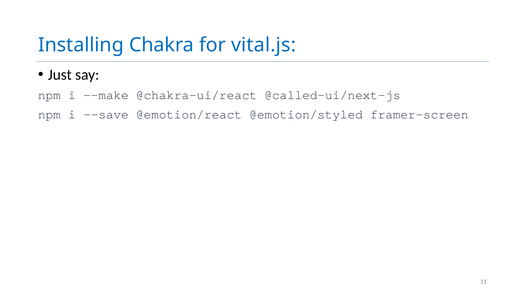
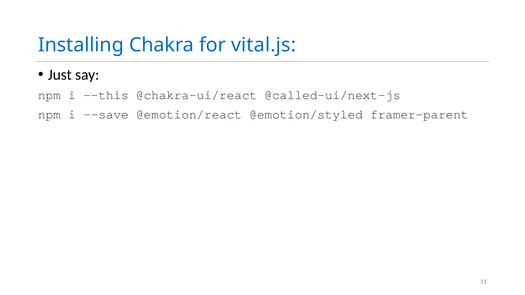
-–make: -–make -> -–this
framer-screen: framer-screen -> framer-parent
